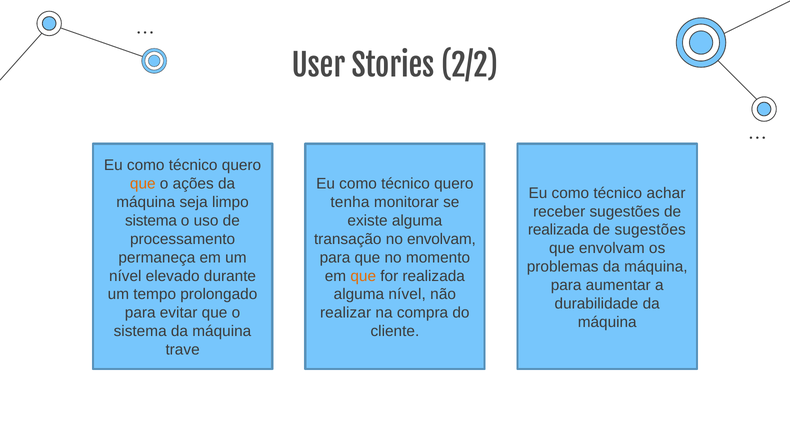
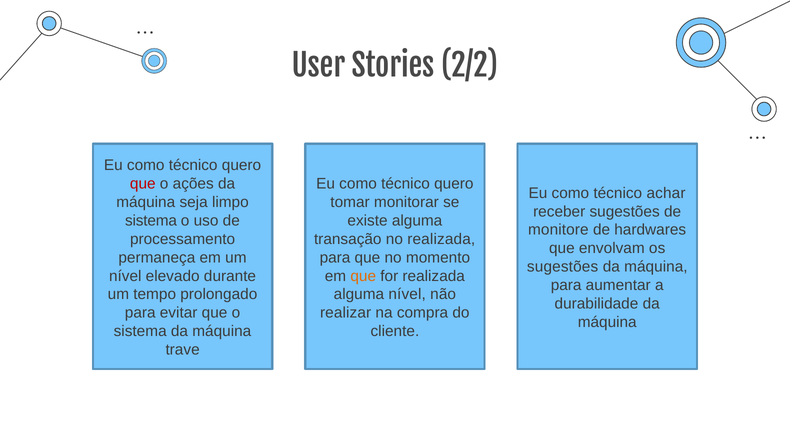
que at (143, 184) colour: orange -> red
tenha: tenha -> tomar
realizada at (558, 230): realizada -> monitore
de sugestões: sugestões -> hardwares
no envolvam: envolvam -> realizada
problemas at (563, 267): problemas -> sugestões
